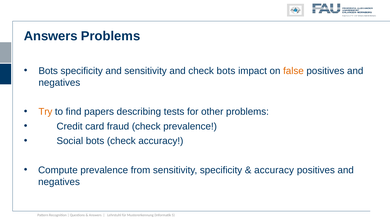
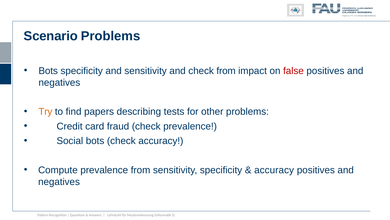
Answers at (51, 36): Answers -> Scenario
check bots: bots -> from
false colour: orange -> red
